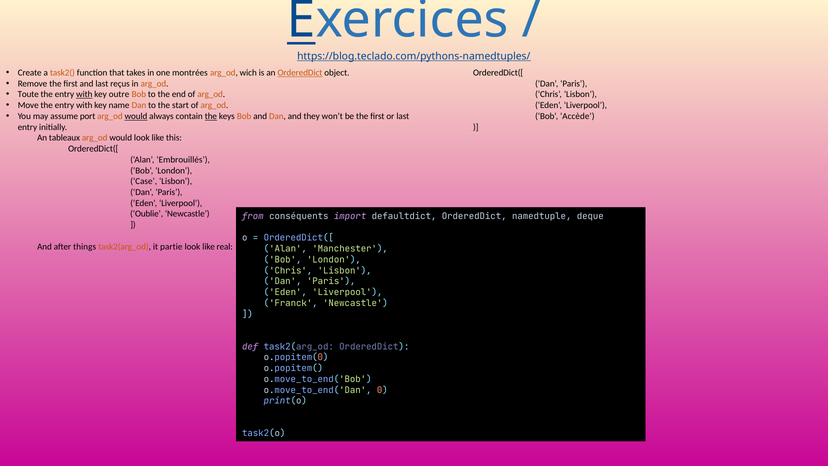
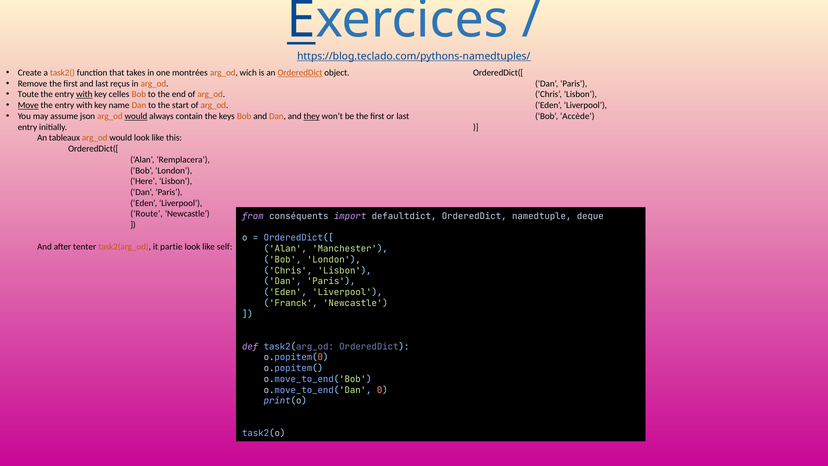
outre: outre -> celles
Move underline: none -> present
port: port -> json
the at (211, 116) underline: present -> none
they underline: none -> present
Embrouillés: Embrouillés -> Remplacera
Case: Case -> Here
Oublie: Oublie -> Route
things: things -> tenter
real: real -> self
